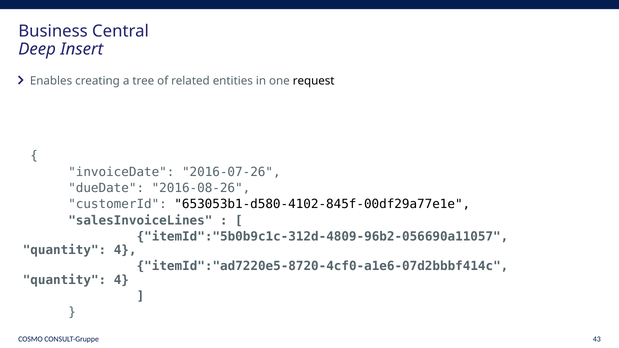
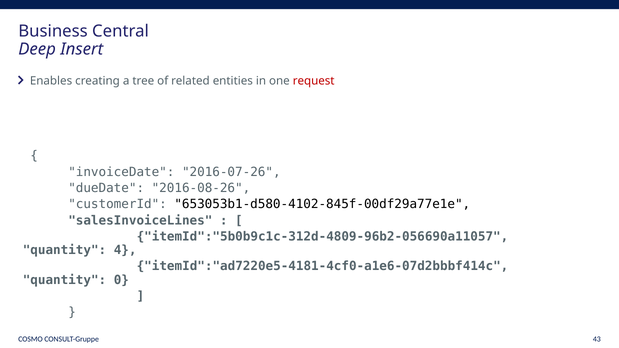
request colour: black -> red
itemId":"ad7220e5-8720-4cf0-a1e6-07d2bbbf414c: itemId":"ad7220e5-8720-4cf0-a1e6-07d2bbbf414c -> itemId":"ad7220e5-4181-4cf0-a1e6-07d2bbbf414c
4 at (121, 280): 4 -> 0
